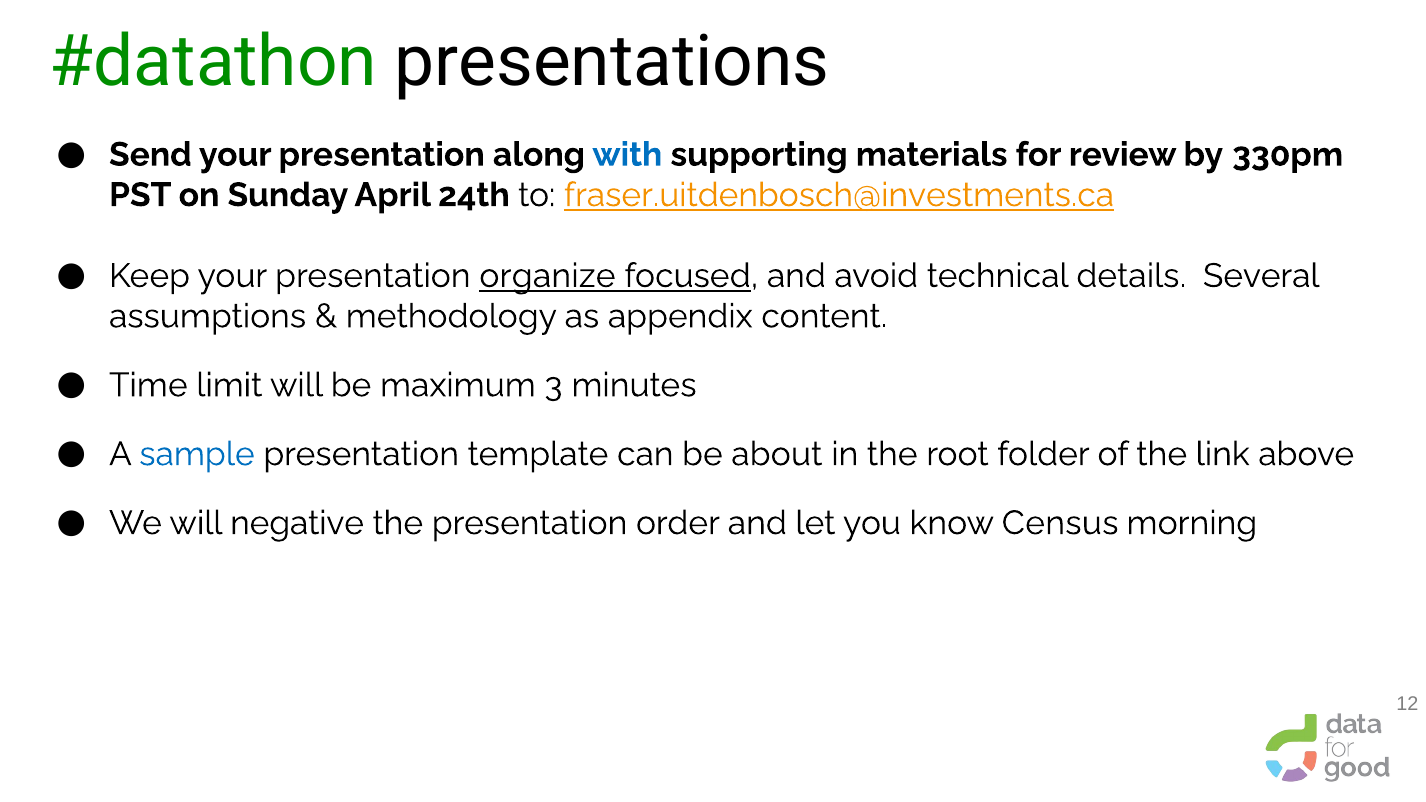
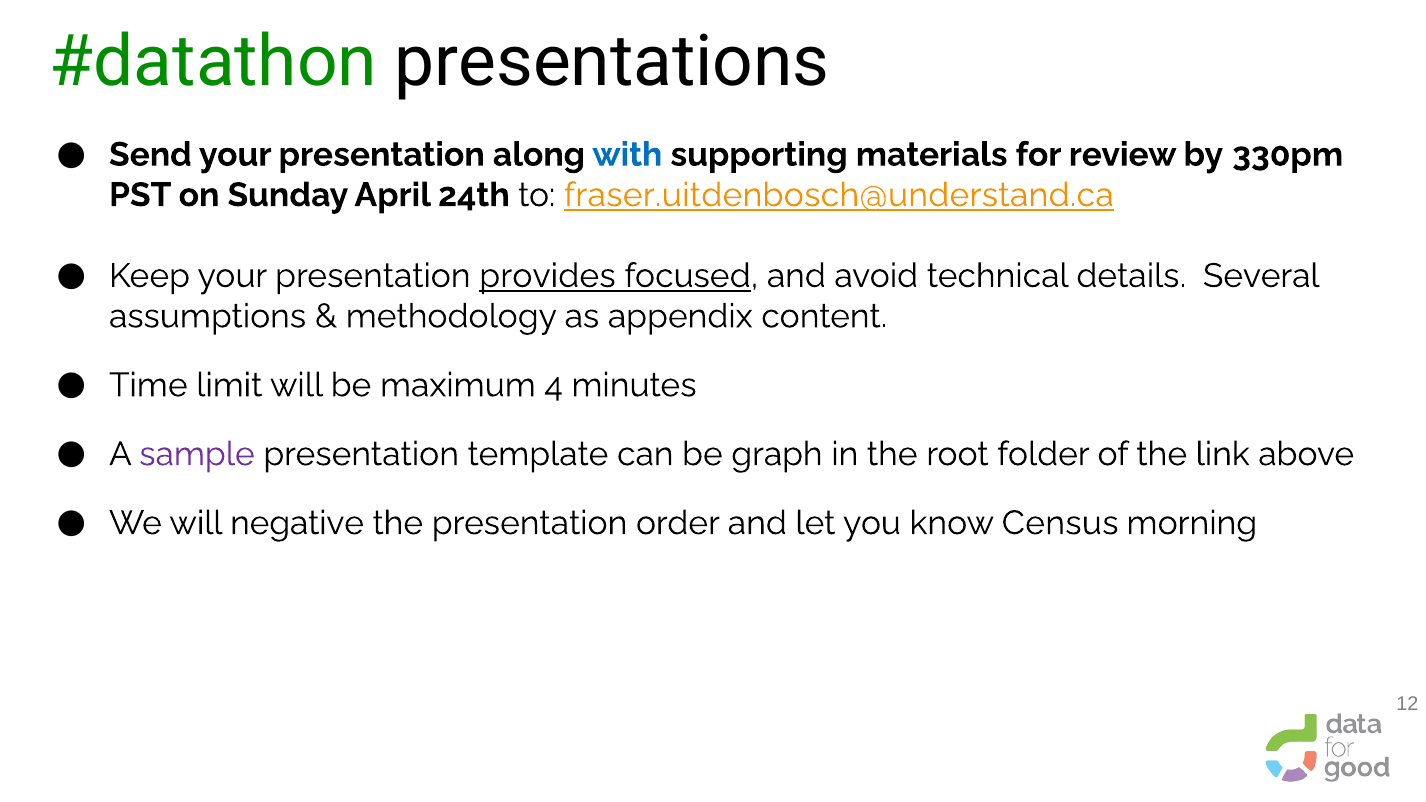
fraser.uitdenbosch@investments.ca: fraser.uitdenbosch@investments.ca -> fraser.uitdenbosch@understand.ca
organize: organize -> provides
3: 3 -> 4
sample colour: blue -> purple
about: about -> graph
